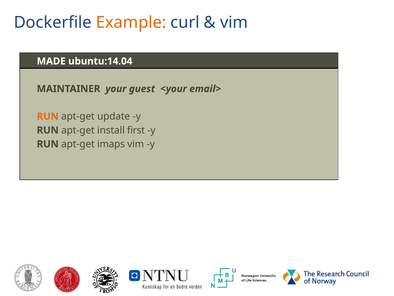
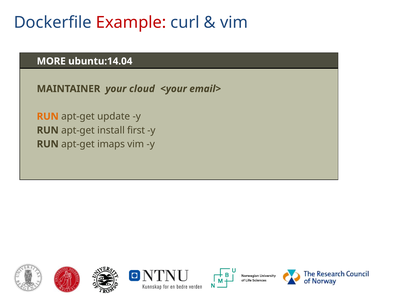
Example colour: orange -> red
MADE: MADE -> MORE
guest: guest -> cloud
